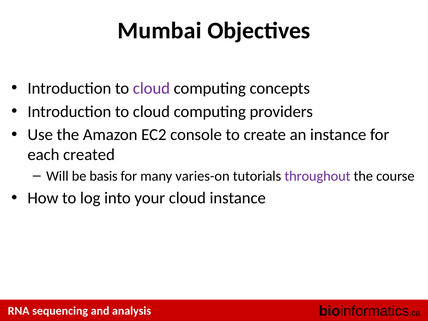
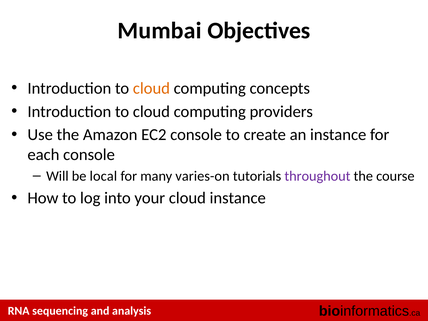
cloud at (151, 88) colour: purple -> orange
each created: created -> console
basis: basis -> local
